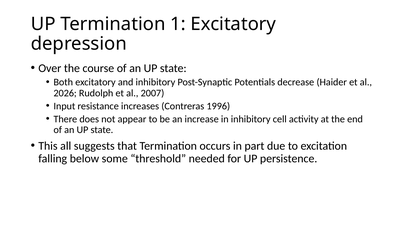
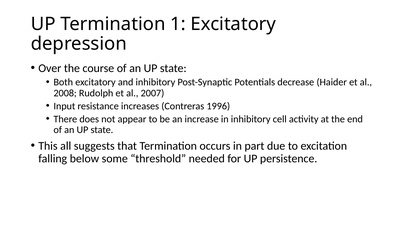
2026: 2026 -> 2008
